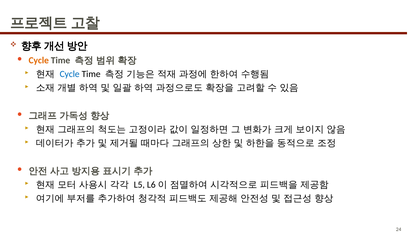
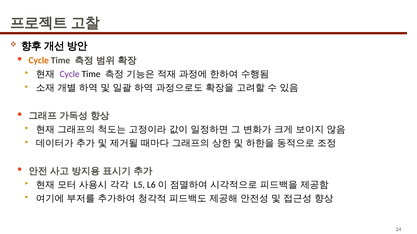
Cycle at (70, 74) colour: blue -> purple
